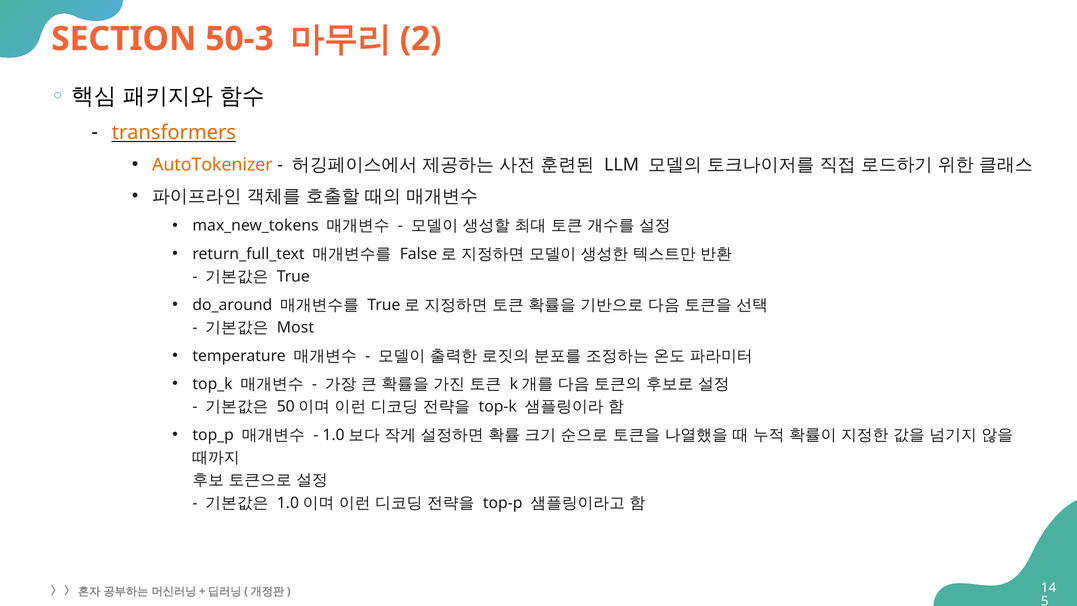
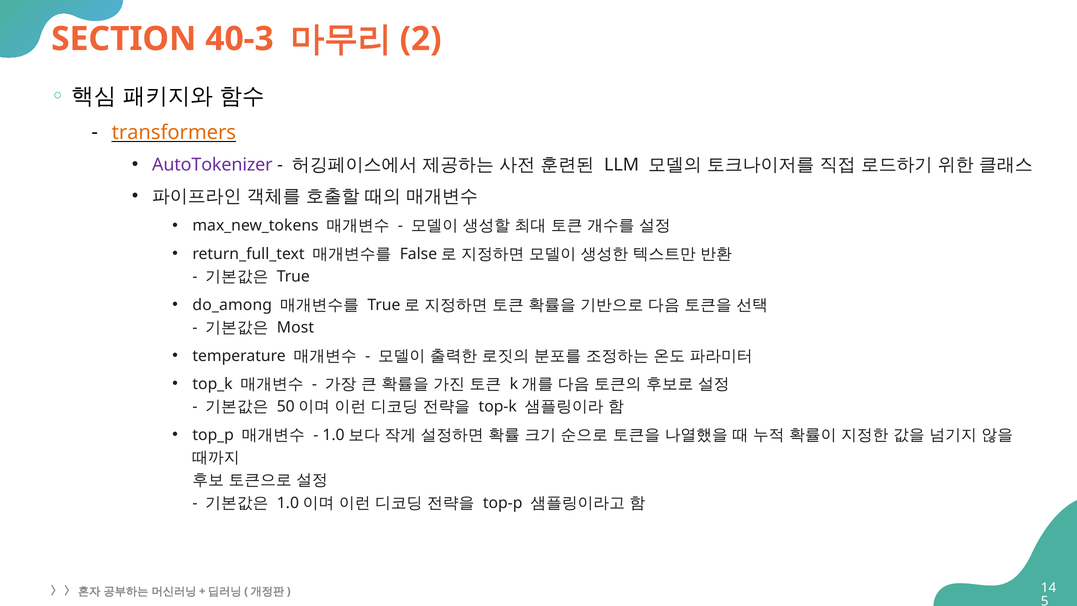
50-3: 50-3 -> 40-3
AutoTokenizer colour: orange -> purple
do_around: do_around -> do_among
